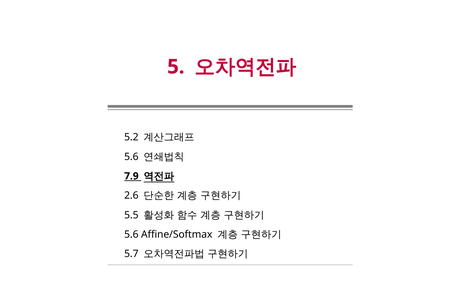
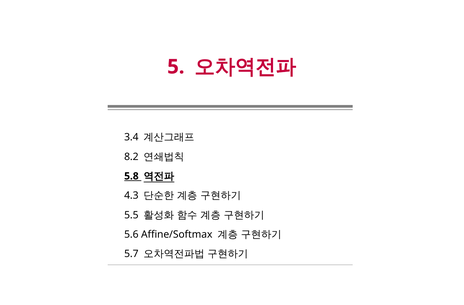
5.2: 5.2 -> 3.4
5.6 at (131, 157): 5.6 -> 8.2
7.9: 7.9 -> 5.8
2.6: 2.6 -> 4.3
